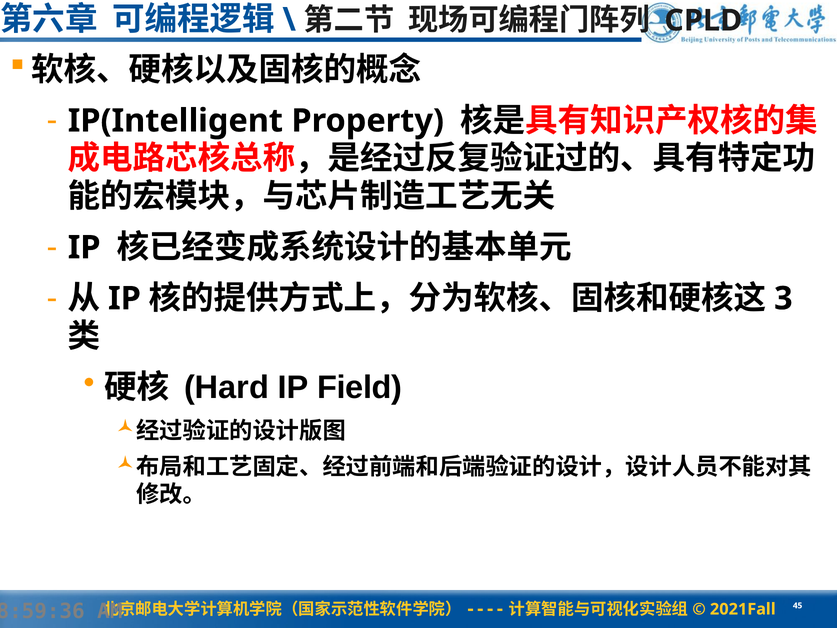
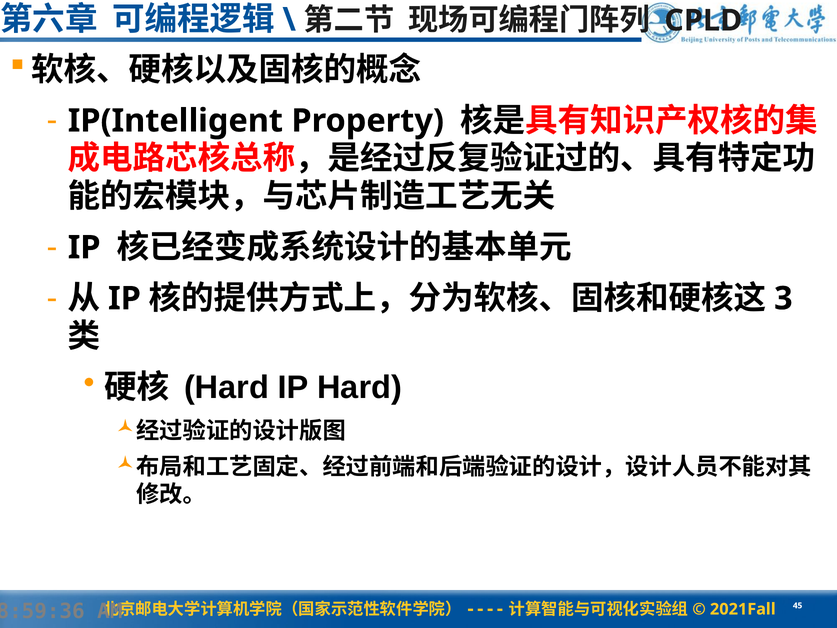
IP Field: Field -> Hard
